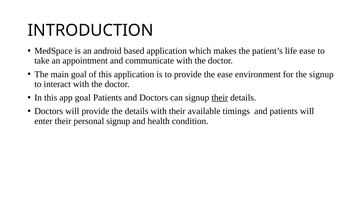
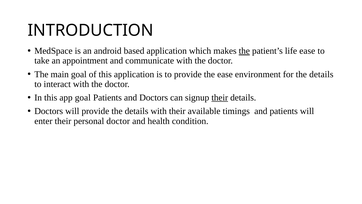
the at (244, 51) underline: none -> present
for the signup: signup -> details
personal signup: signup -> doctor
